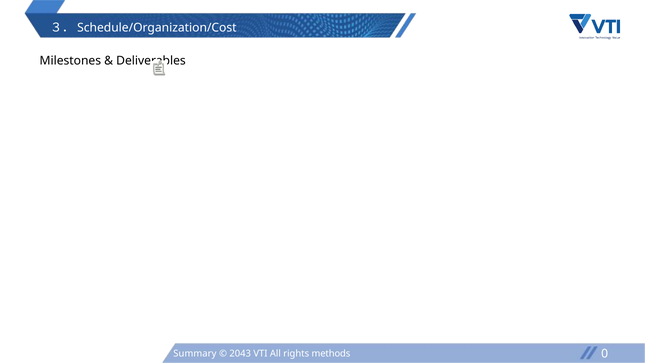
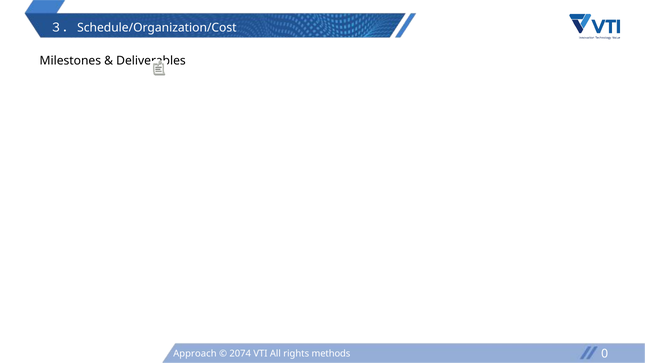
Summary: Summary -> Approach
2043: 2043 -> 2074
